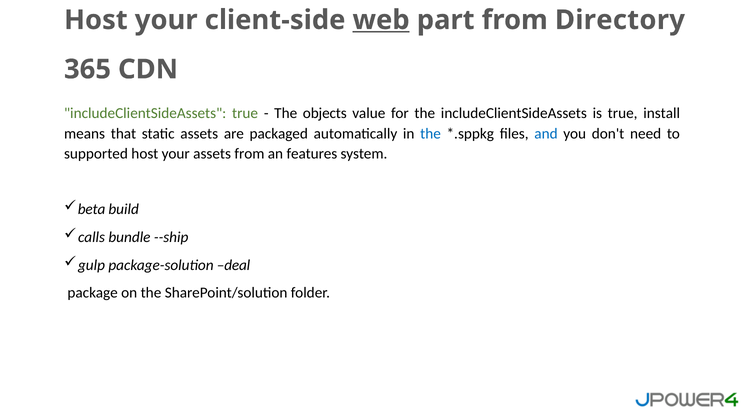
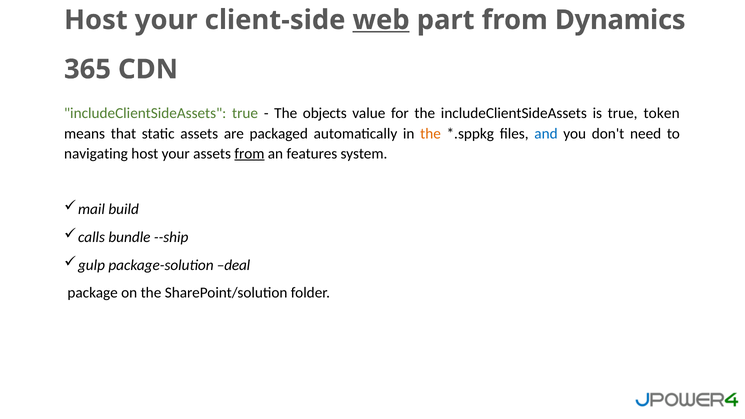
Directory: Directory -> Dynamics
install: install -> token
the at (431, 133) colour: blue -> orange
supported: supported -> navigating
from at (249, 154) underline: none -> present
beta: beta -> mail
